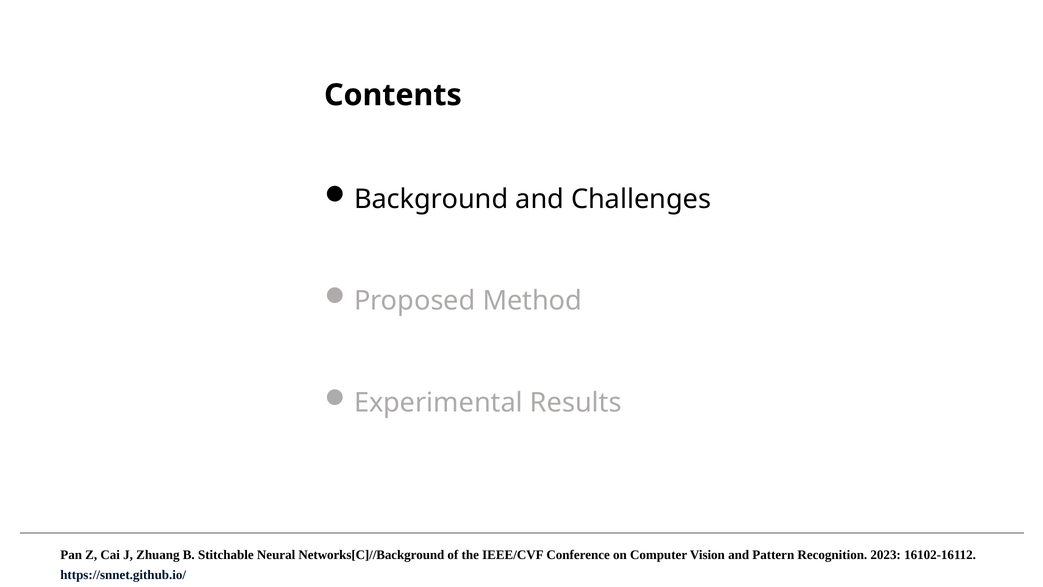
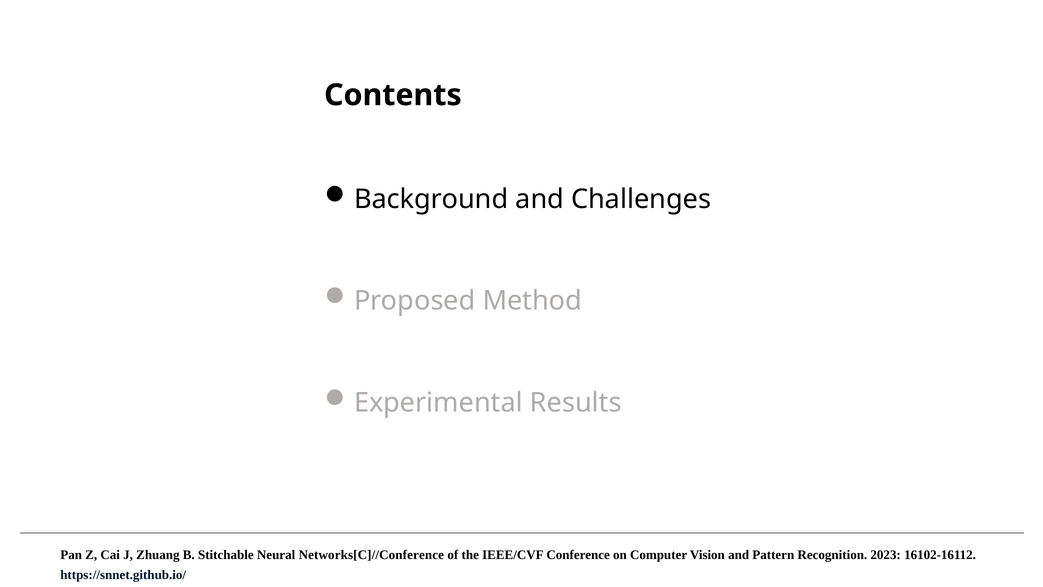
Networks[C]//Background: Networks[C]//Background -> Networks[C]//Conference
